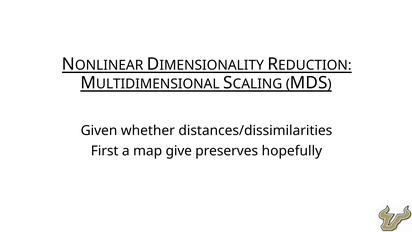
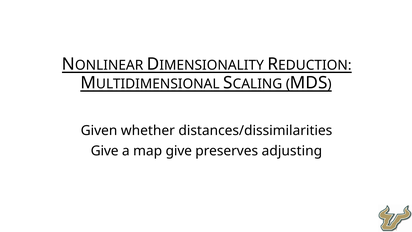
First at (105, 151): First -> Give
hopefully: hopefully -> adjusting
